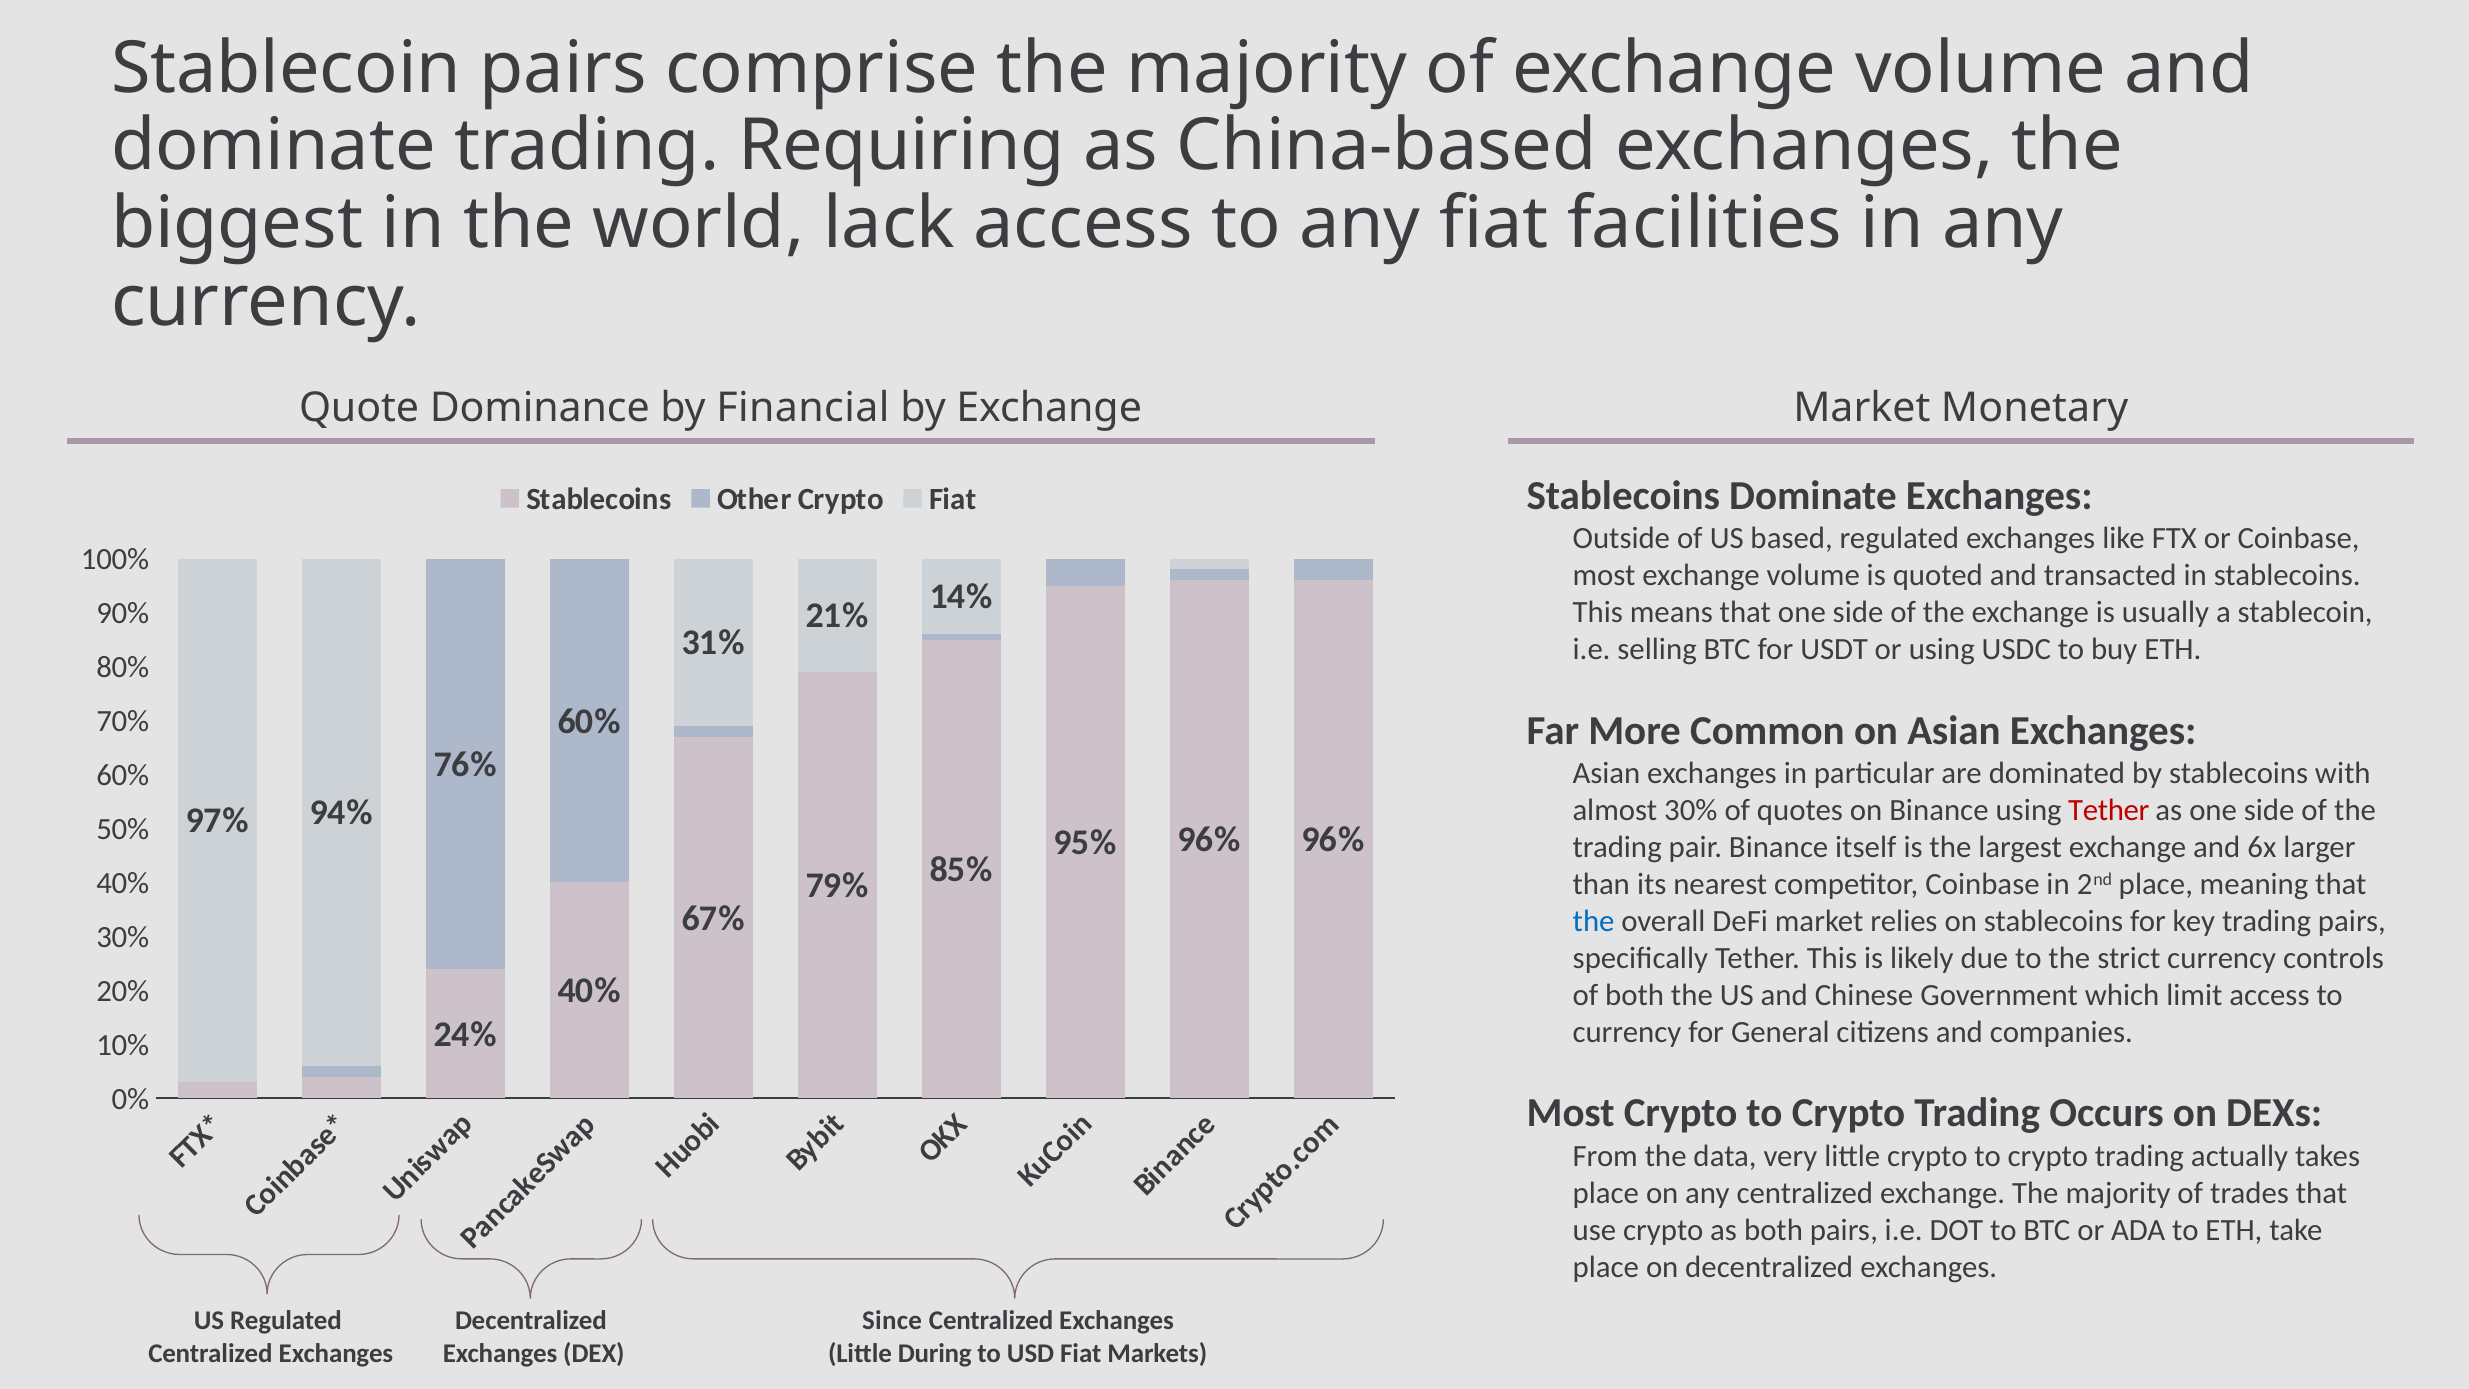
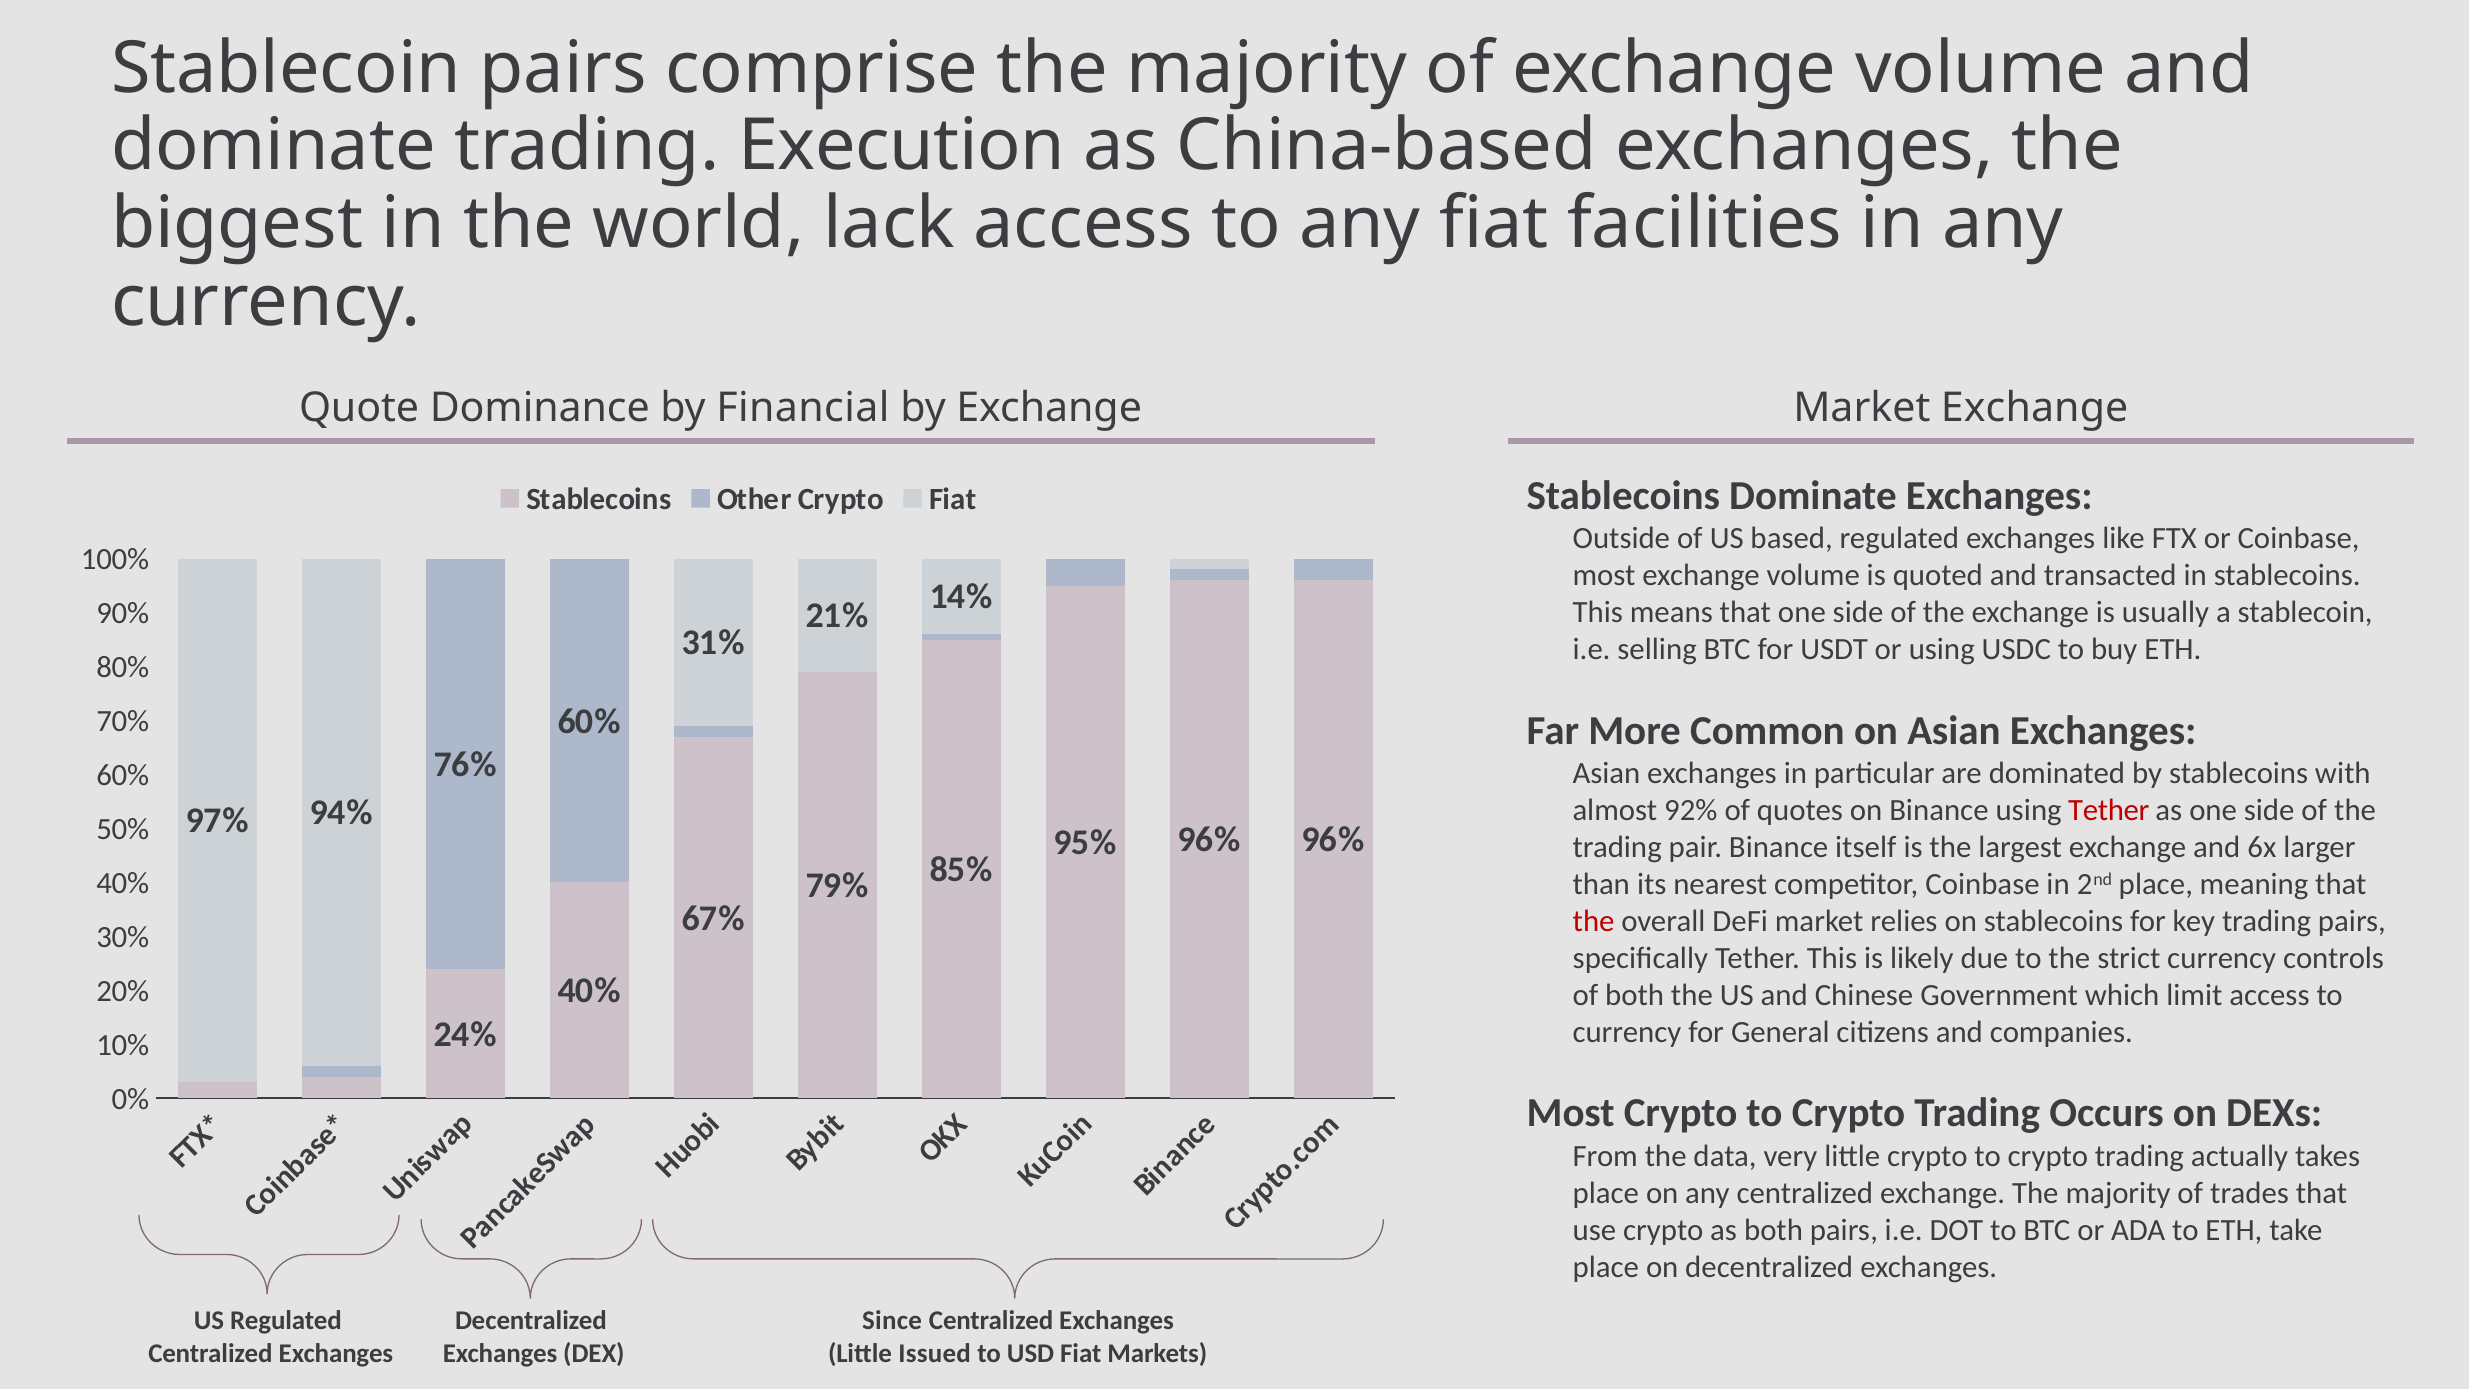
Requiring: Requiring -> Execution
Market Monetary: Monetary -> Exchange
almost 30%: 30% -> 92%
the at (1594, 921) colour: blue -> red
During: During -> Issued
